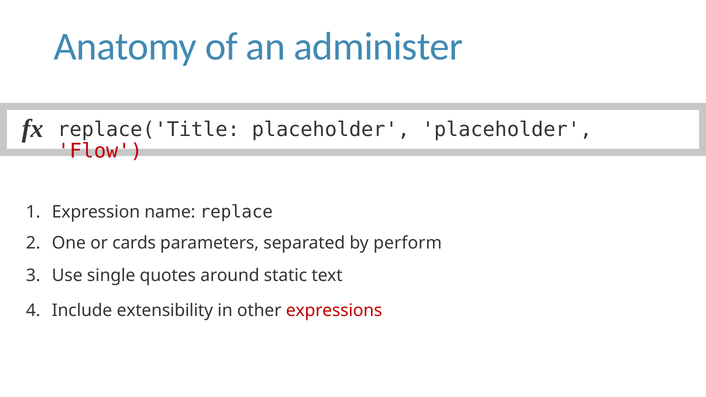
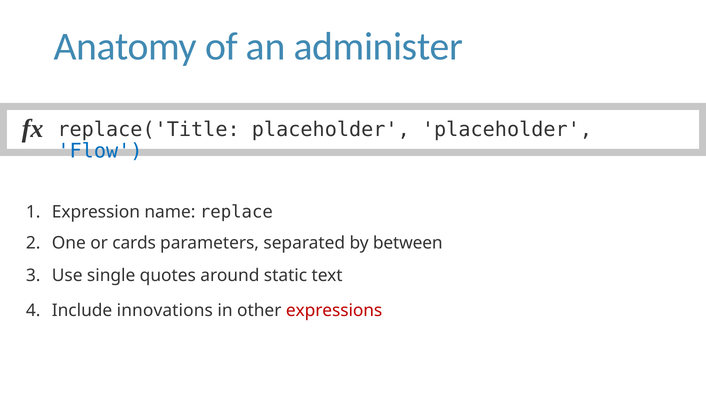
Flow colour: red -> blue
perform: perform -> between
extensibility: extensibility -> innovations
